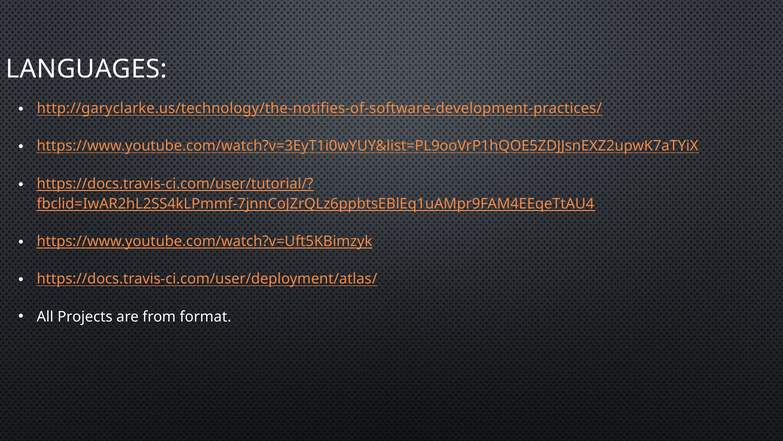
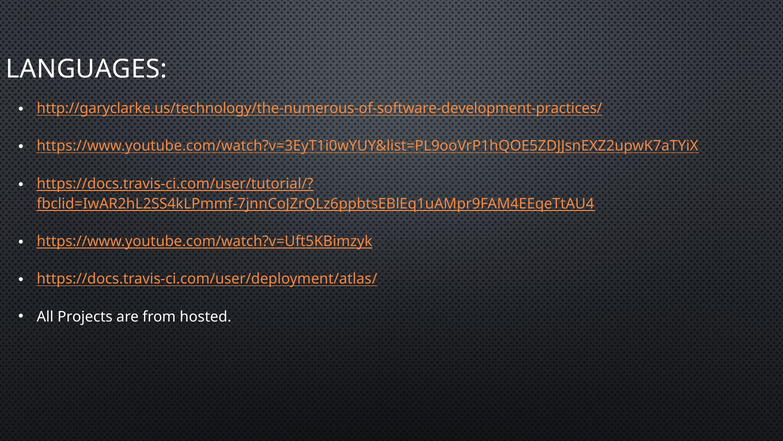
http://garyclarke.us/technology/the-notifies-of-software-development-practices/: http://garyclarke.us/technology/the-notifies-of-software-development-practices/ -> http://garyclarke.us/technology/the-numerous-of-software-development-practices/
format: format -> hosted
